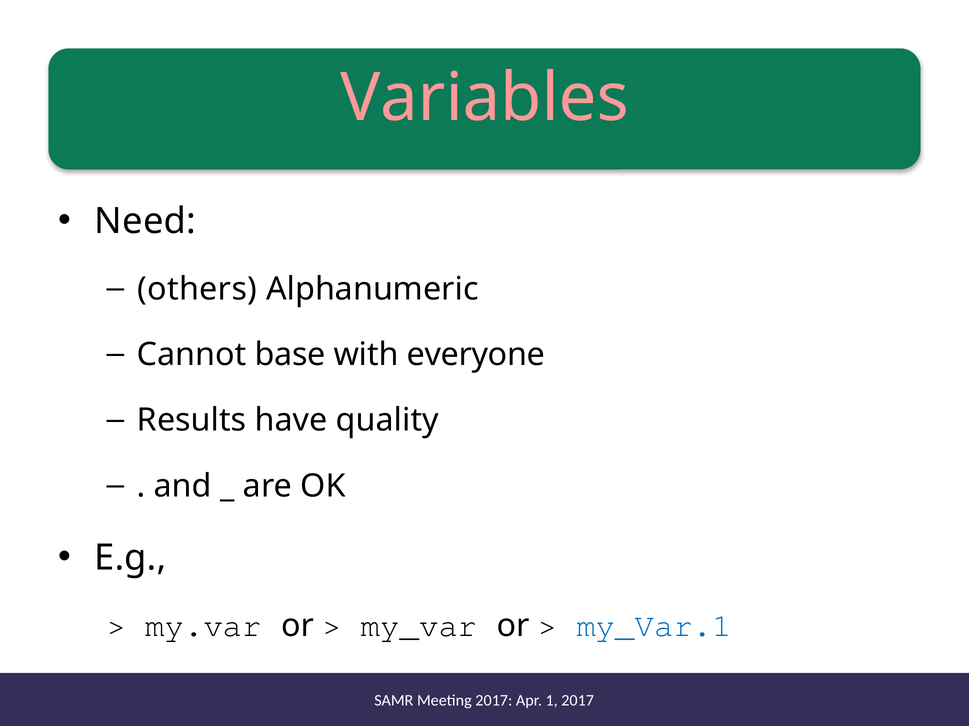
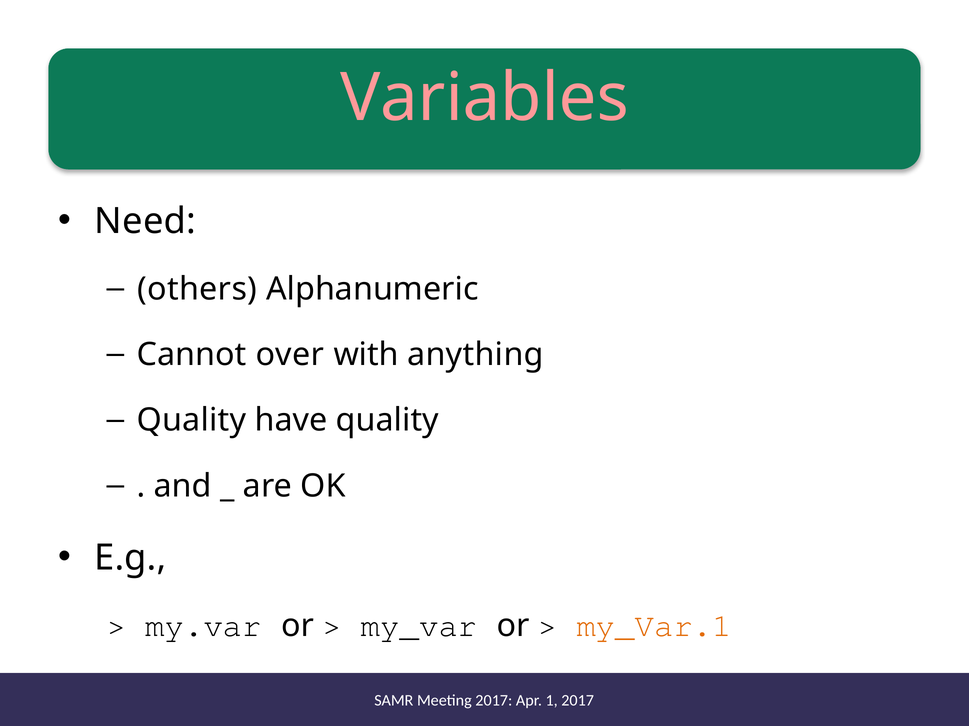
base: base -> over
everyone: everyone -> anything
Results at (192, 421): Results -> Quality
my_Var.1 colour: blue -> orange
